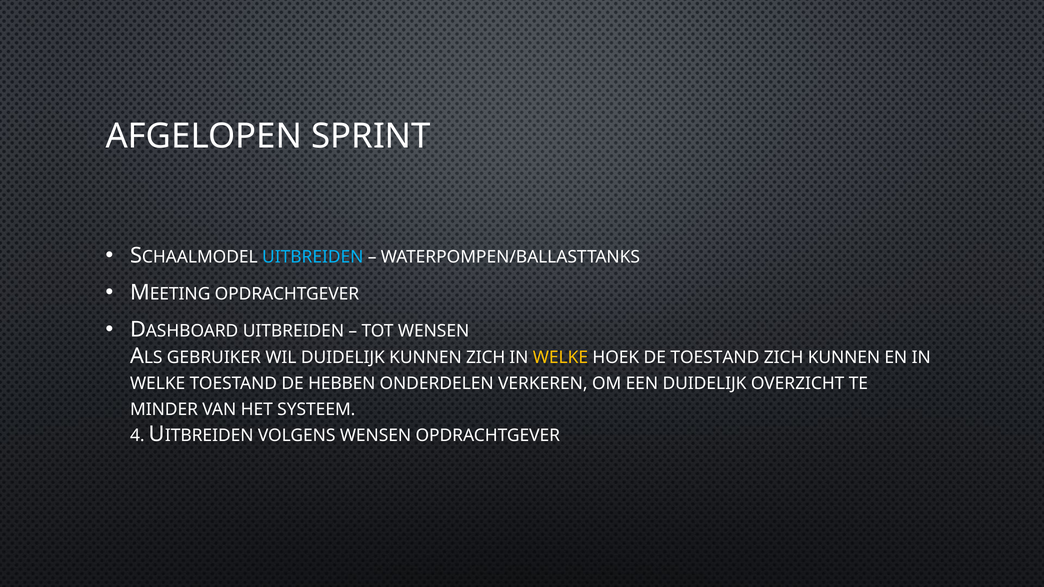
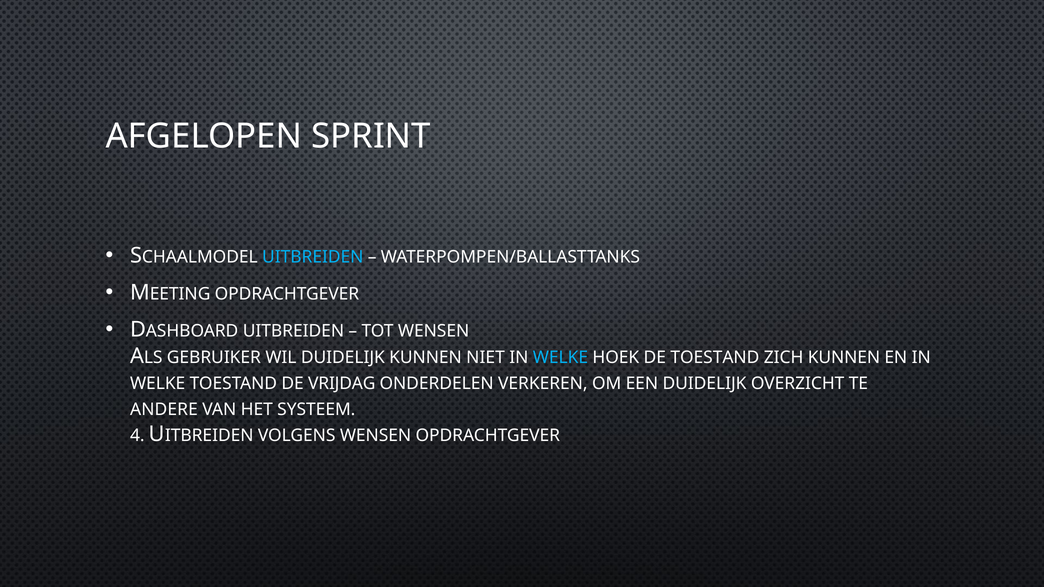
KUNNEN ZICH: ZICH -> NIET
WELKE at (560, 357) colour: yellow -> light blue
HEBBEN: HEBBEN -> VRIJDAG
MINDER: MINDER -> ANDERE
